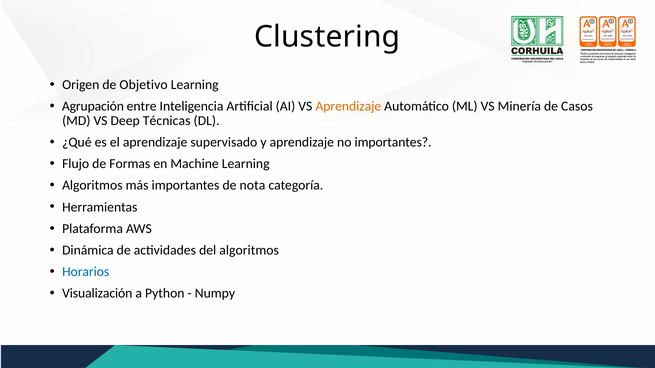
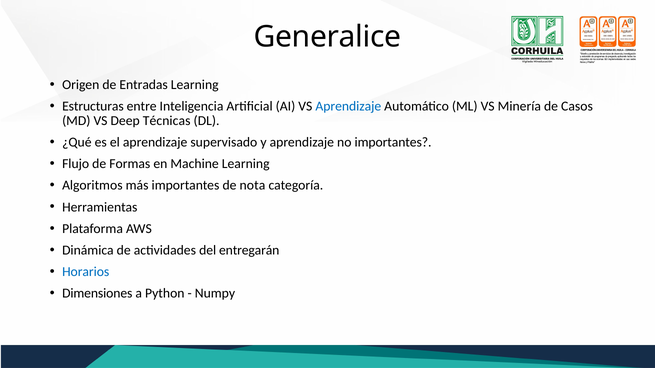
Clustering: Clustering -> Generalice
Objetivo: Objetivo -> Entradas
Agrupación: Agrupación -> Estructuras
Aprendizaje at (348, 106) colour: orange -> blue
del algoritmos: algoritmos -> entregarán
Visualización: Visualización -> Dimensiones
